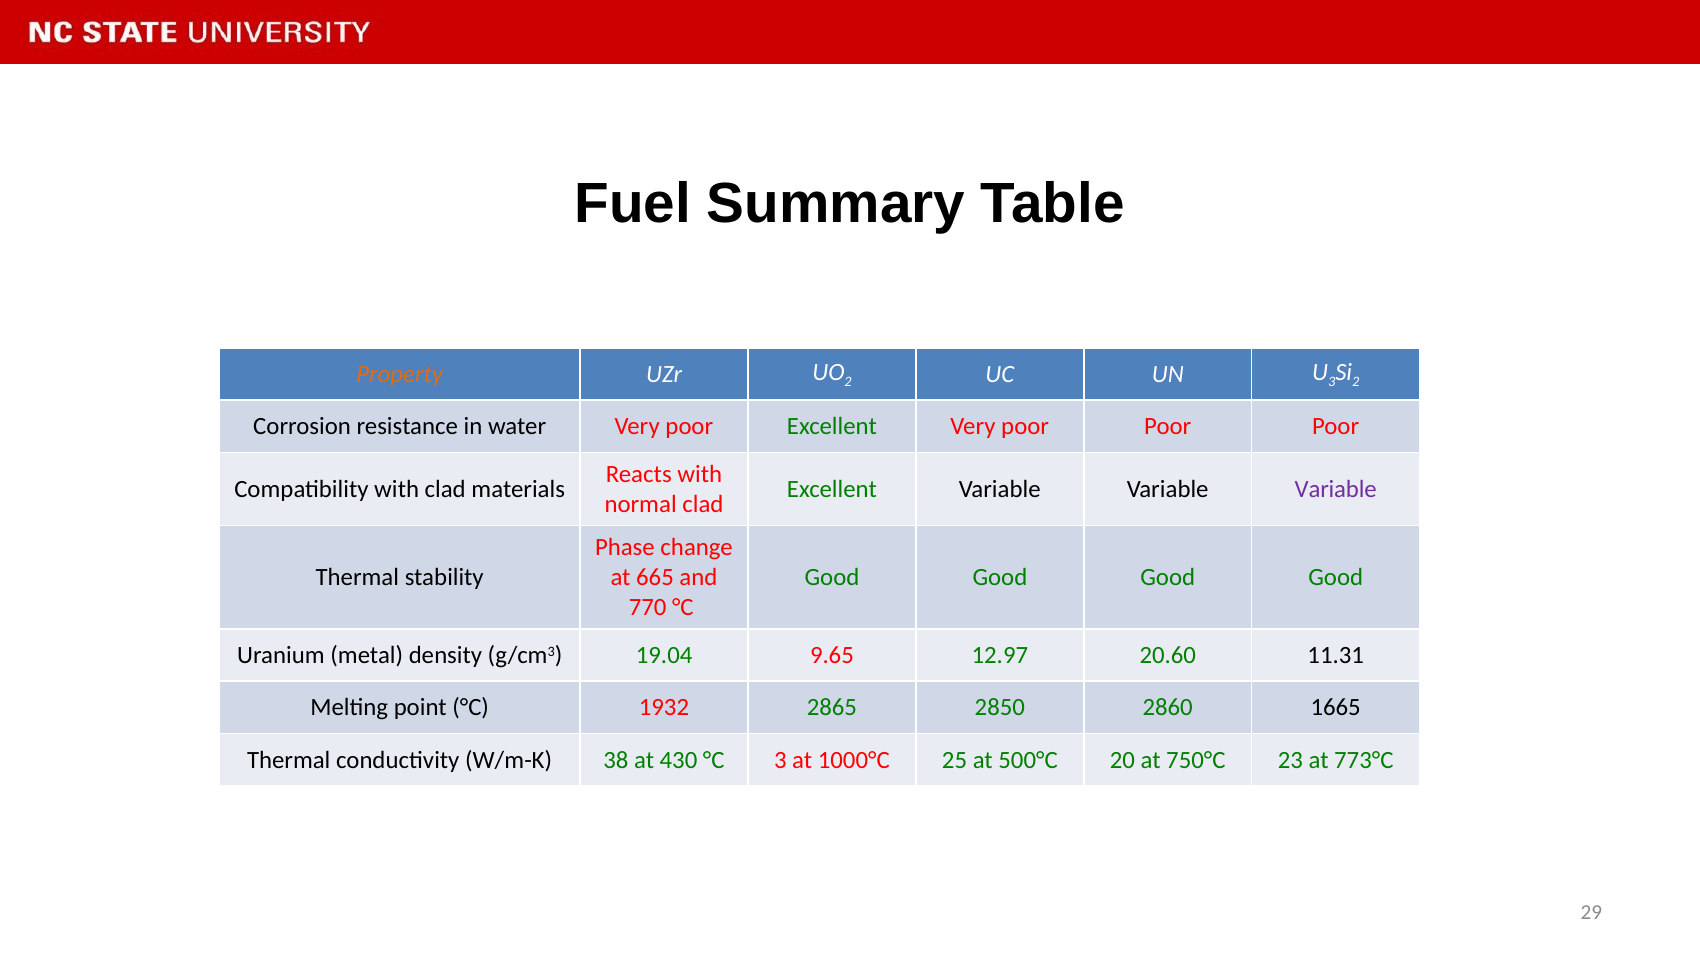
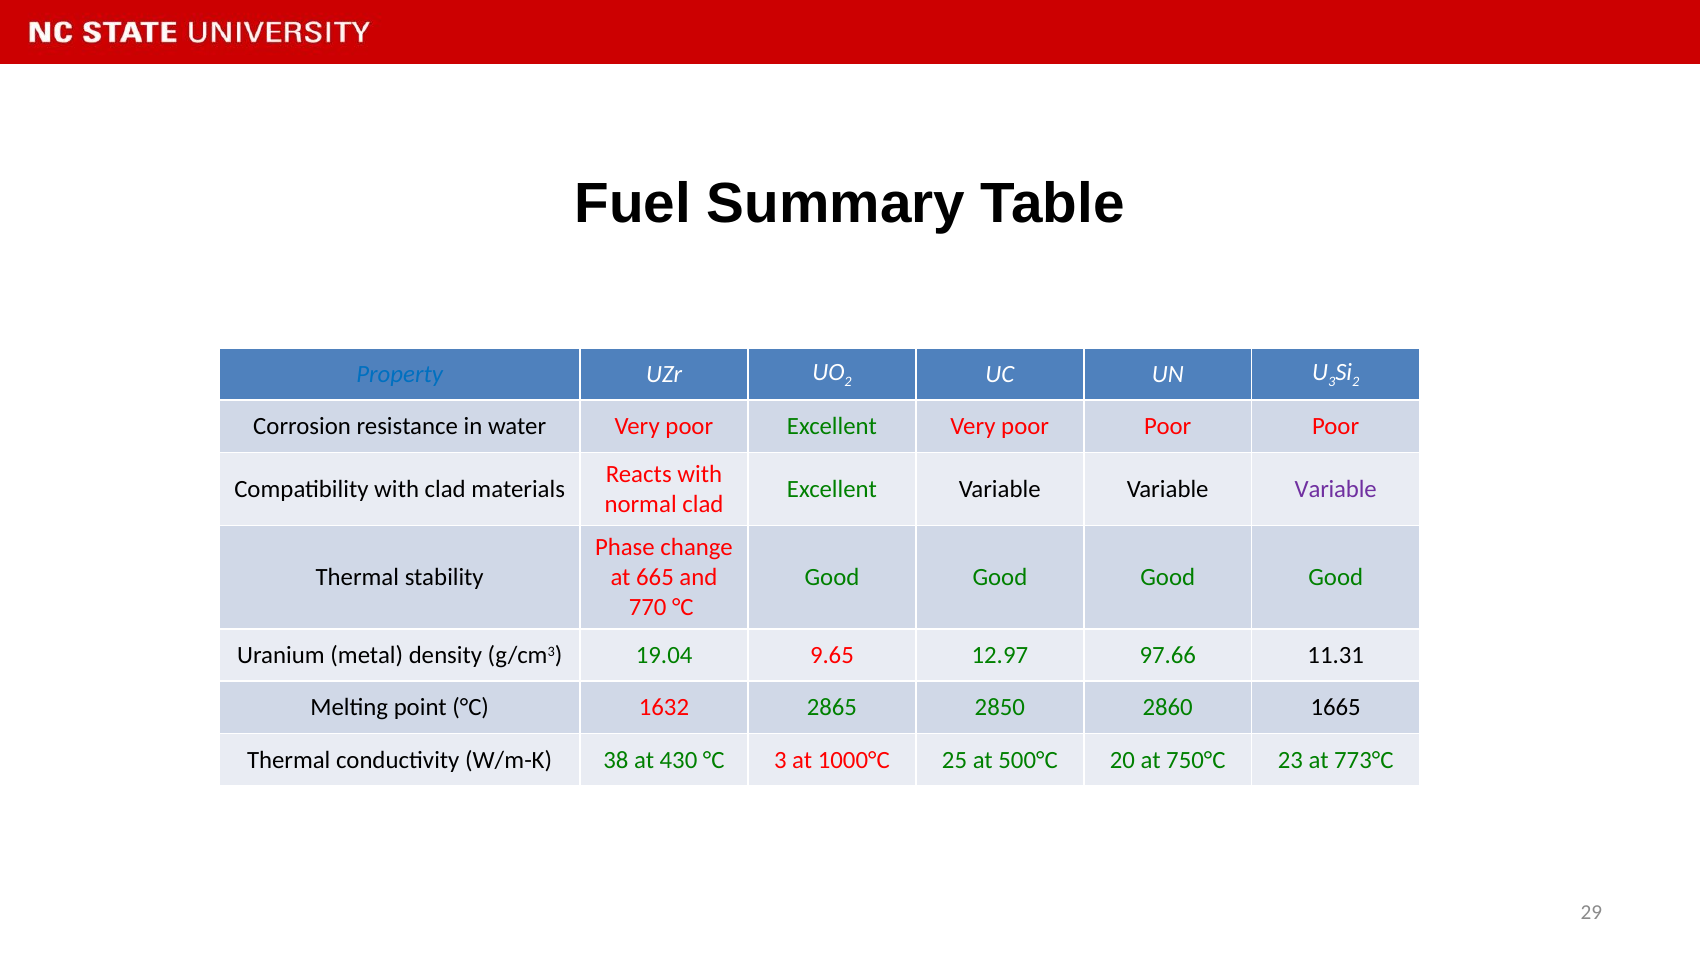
Property colour: orange -> blue
20.60: 20.60 -> 97.66
1932: 1932 -> 1632
